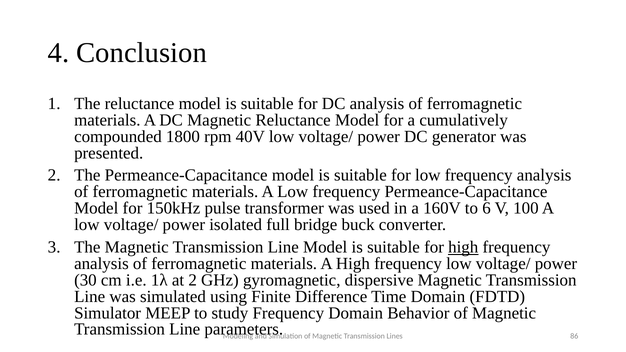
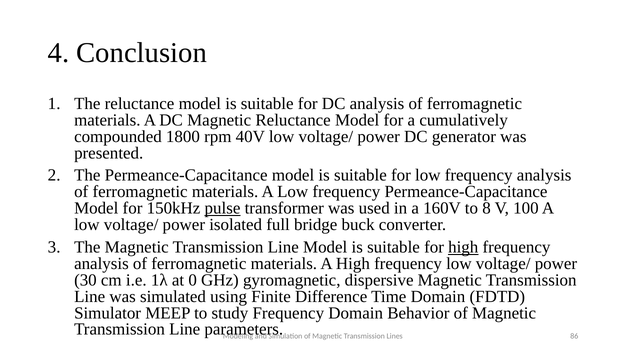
pulse underline: none -> present
6: 6 -> 8
at 2: 2 -> 0
